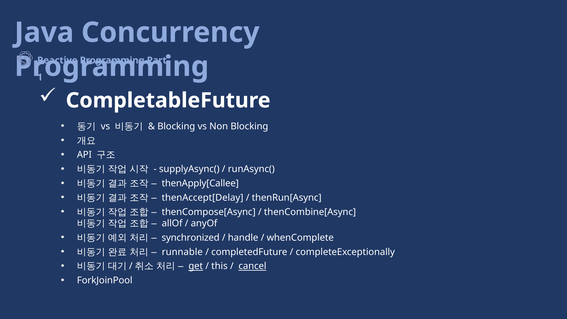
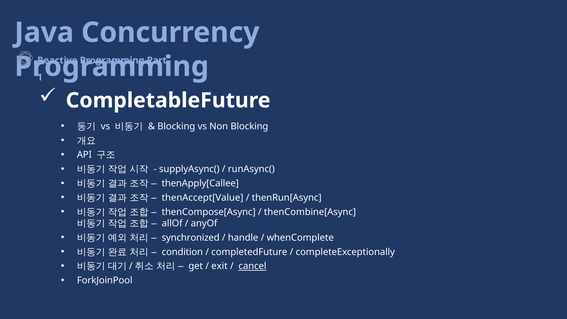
thenAccept[Delay: thenAccept[Delay -> thenAccept[Value
runnable: runnable -> condition
get underline: present -> none
this: this -> exit
